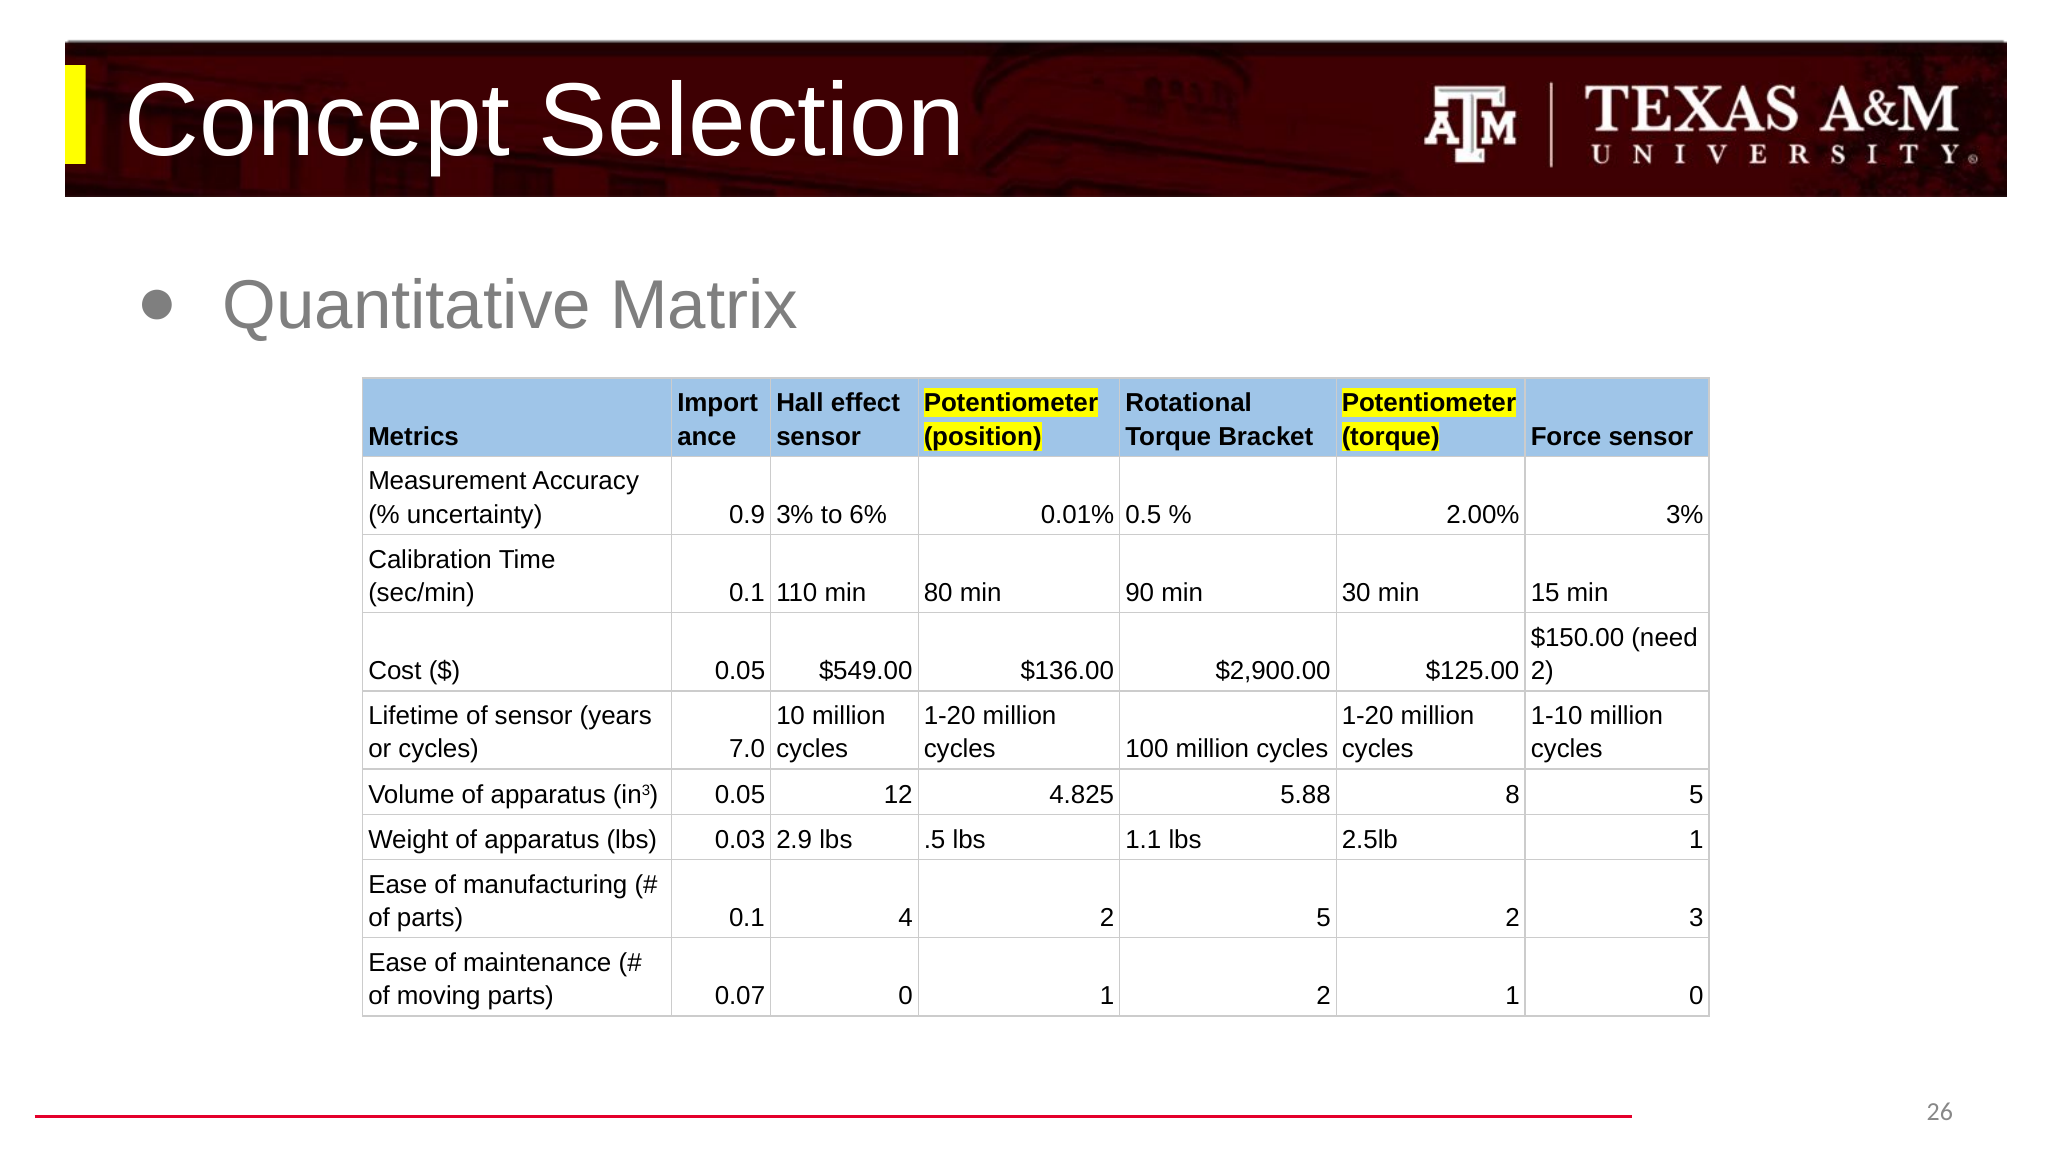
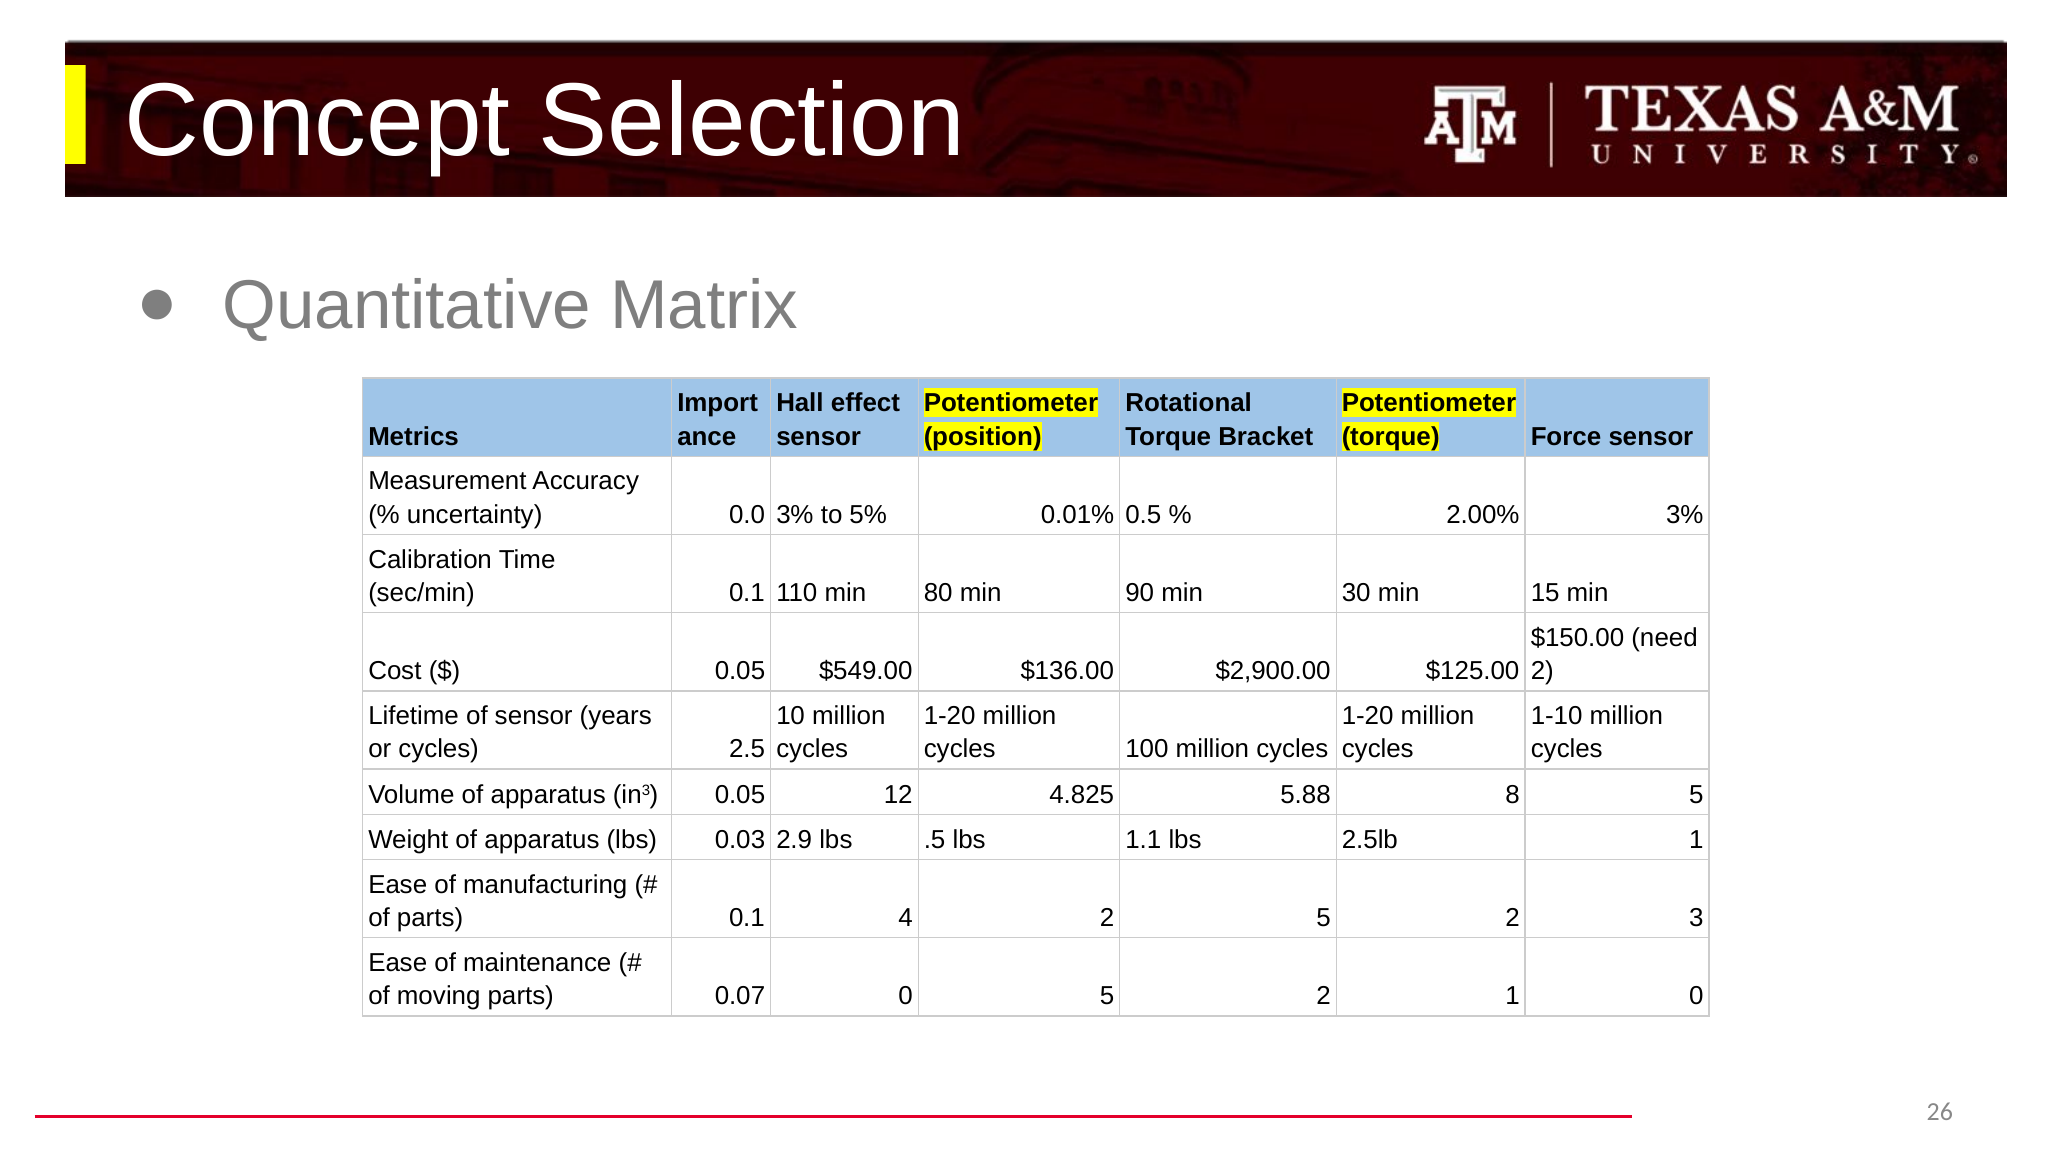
0.9: 0.9 -> 0.0
6%: 6% -> 5%
7.0: 7.0 -> 2.5
0 1: 1 -> 5
